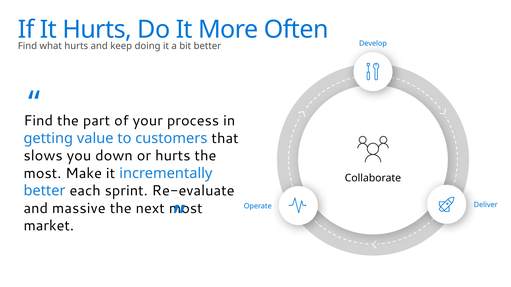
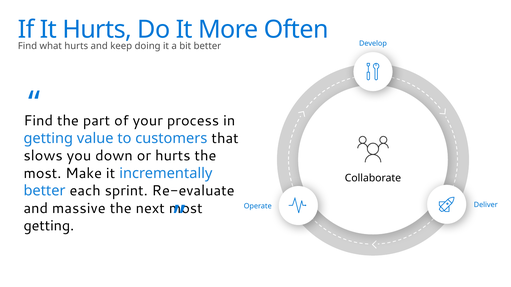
market at (49, 226): market -> getting
